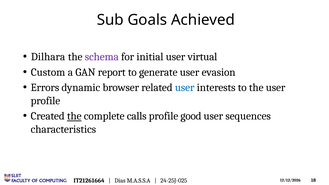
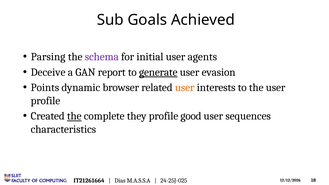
Dilhara: Dilhara -> Parsing
virtual: virtual -> agents
Custom: Custom -> Deceive
generate underline: none -> present
Errors: Errors -> Points
user at (185, 88) colour: blue -> orange
calls: calls -> they
